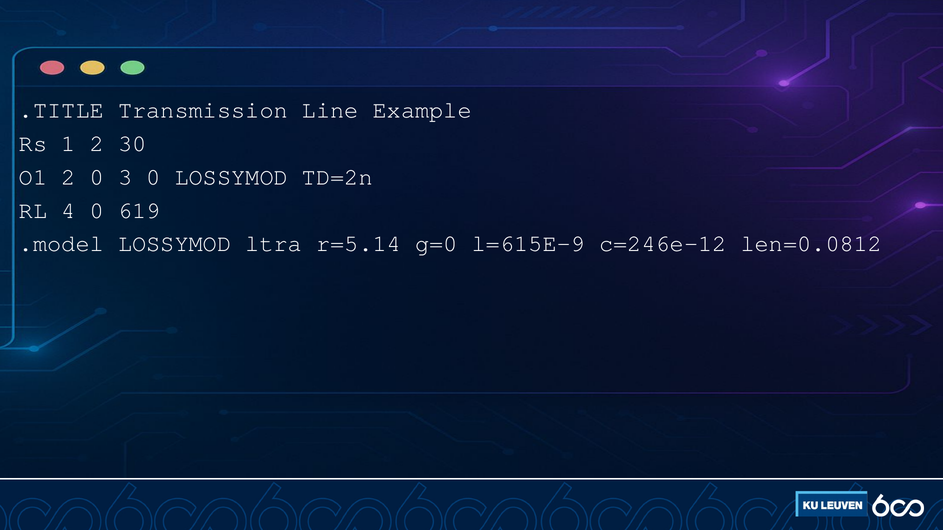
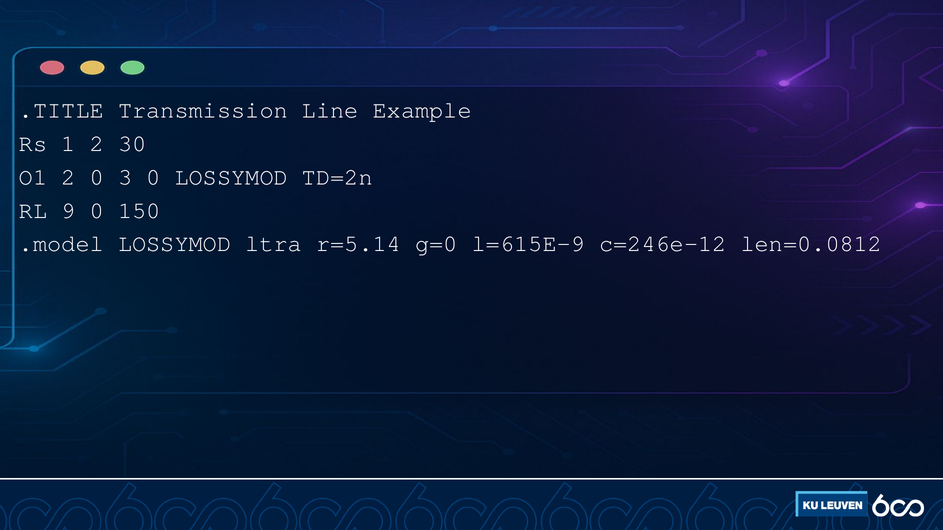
4: 4 -> 9
619: 619 -> 150
